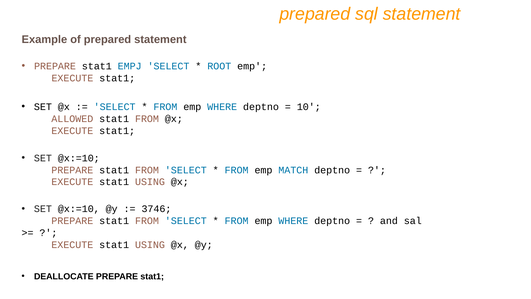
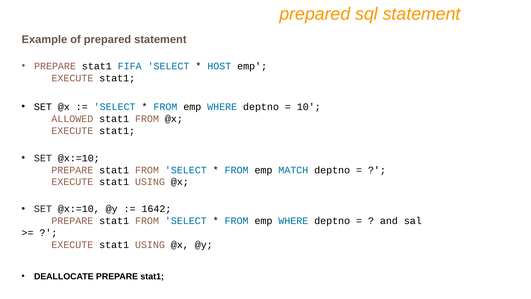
EMPJ: EMPJ -> FIFA
ROOT: ROOT -> HOST
3746: 3746 -> 1642
